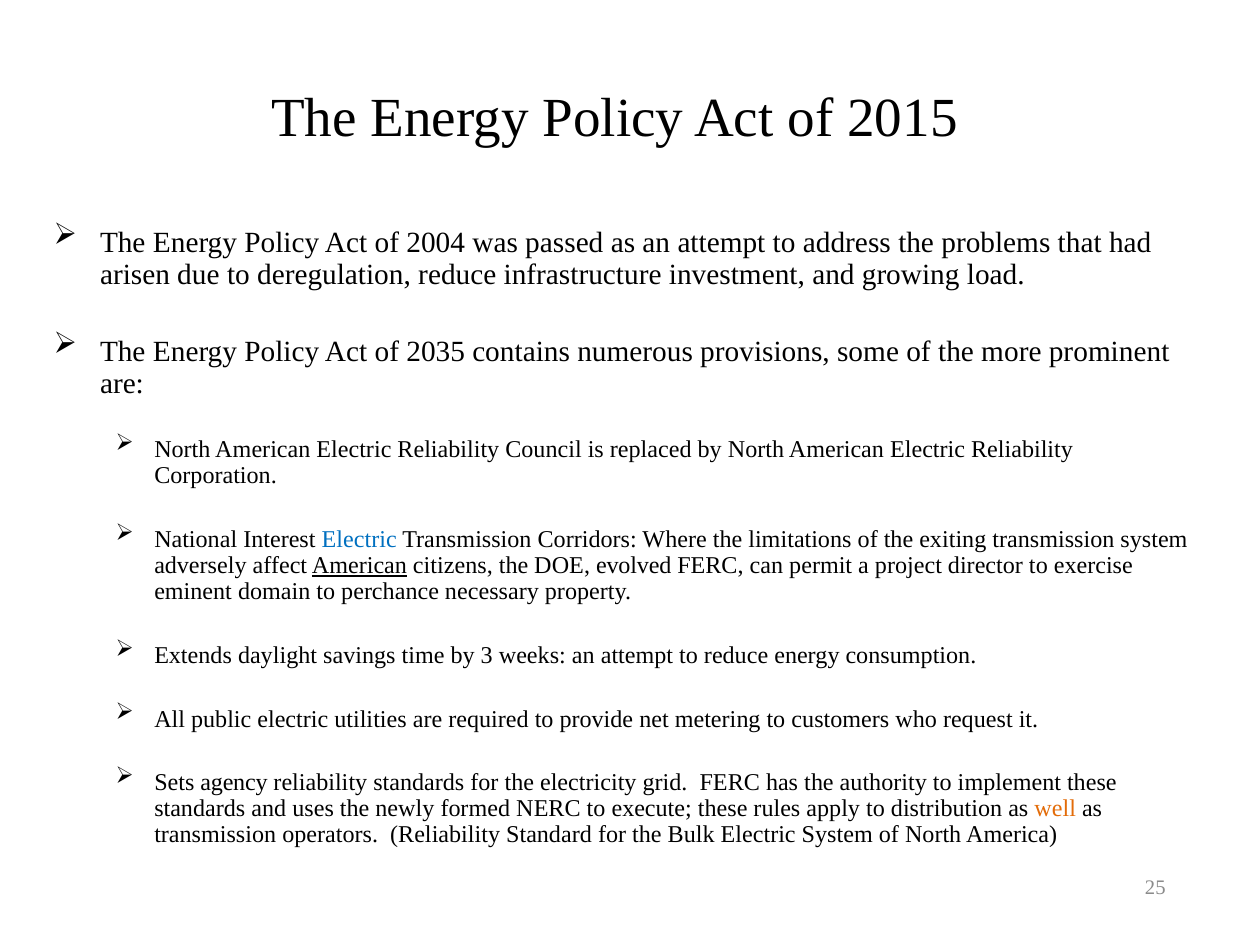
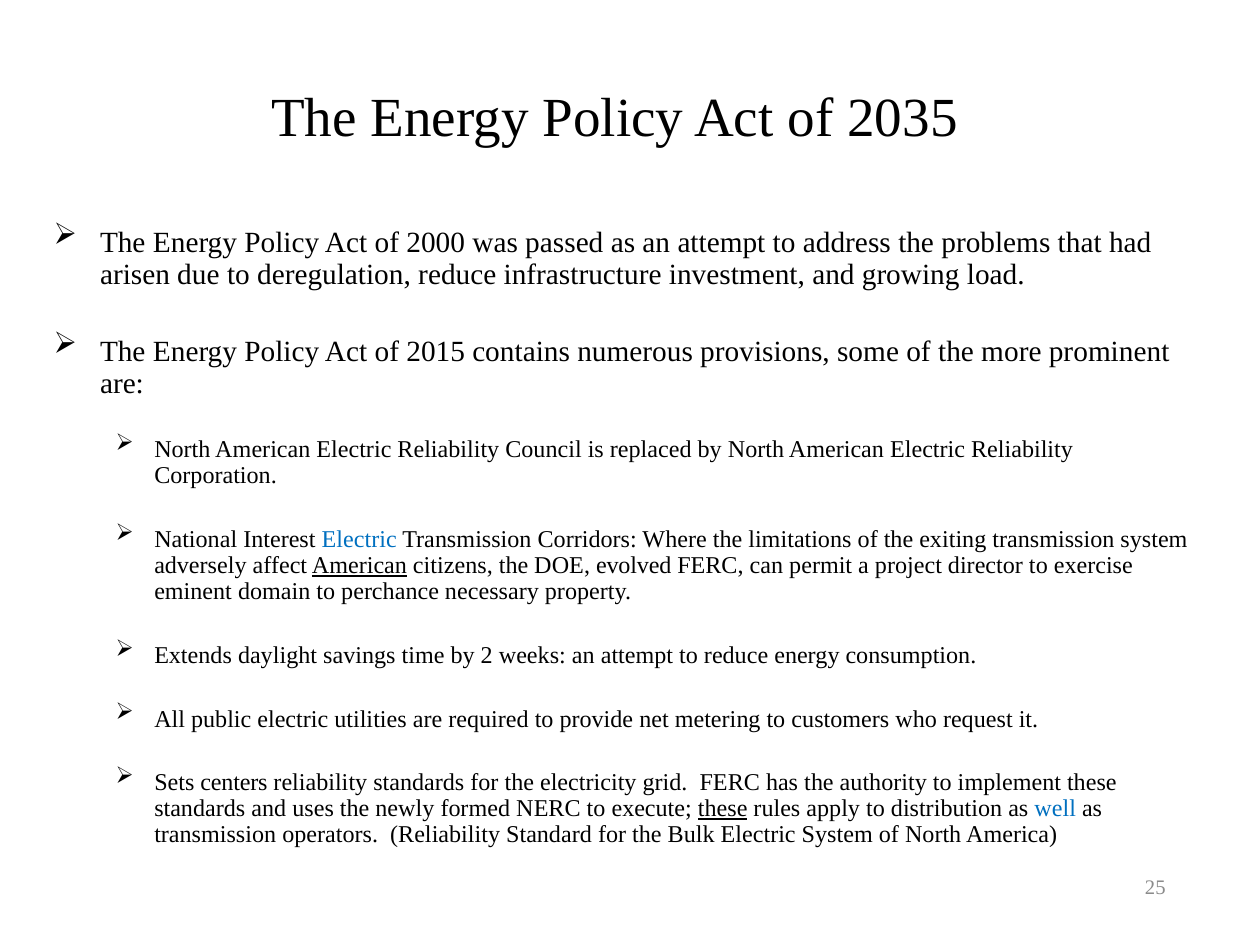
2015: 2015 -> 2035
2004: 2004 -> 2000
2035: 2035 -> 2015
3: 3 -> 2
agency: agency -> centers
these at (723, 809) underline: none -> present
well colour: orange -> blue
